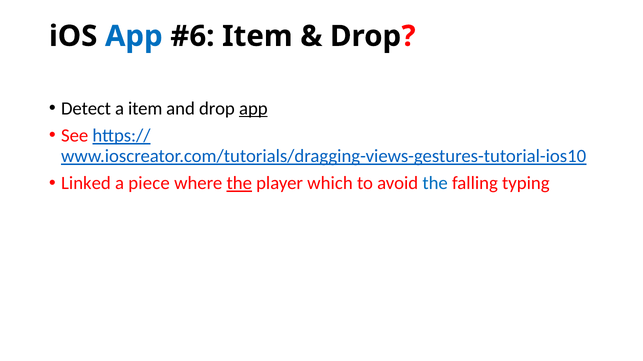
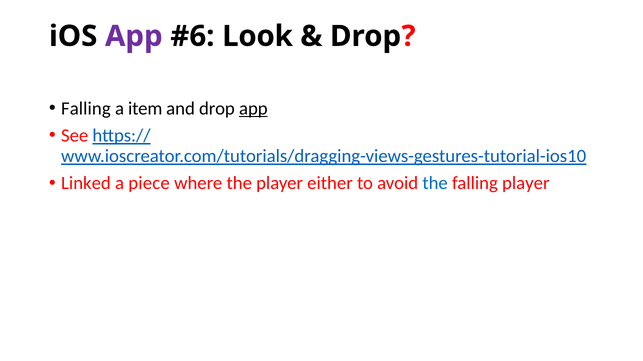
App at (134, 36) colour: blue -> purple
Item at (257, 36): Item -> Look
Detect at (86, 109): Detect -> Falling
the at (239, 184) underline: present -> none
which: which -> either
falling typing: typing -> player
